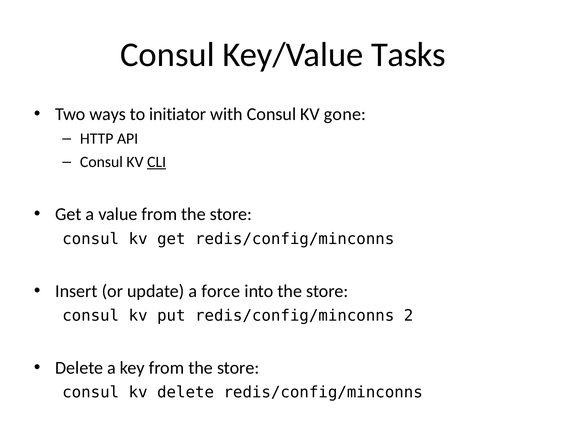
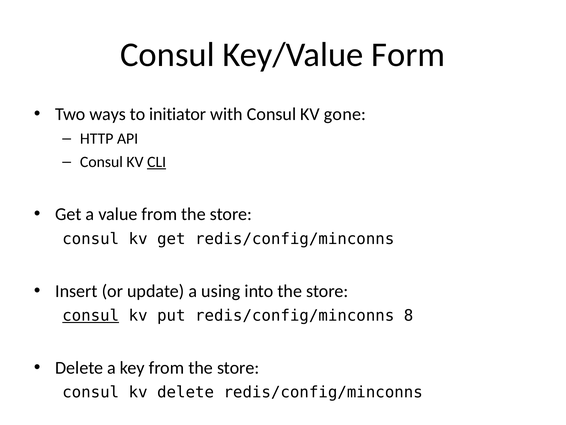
Tasks: Tasks -> Form
force: force -> using
consul at (91, 315) underline: none -> present
2: 2 -> 8
